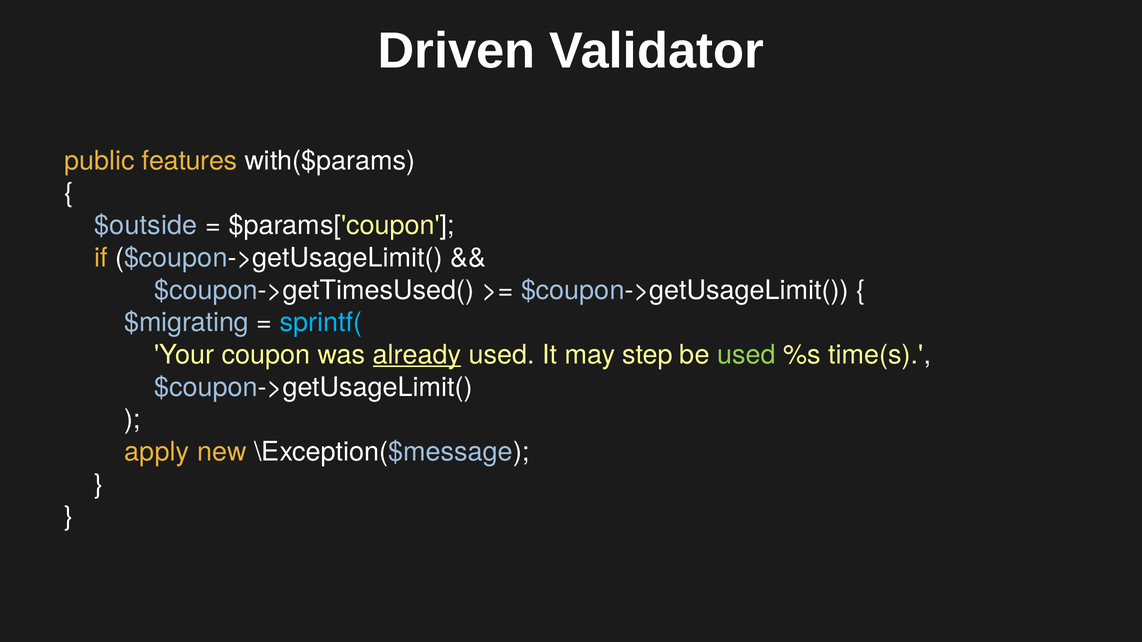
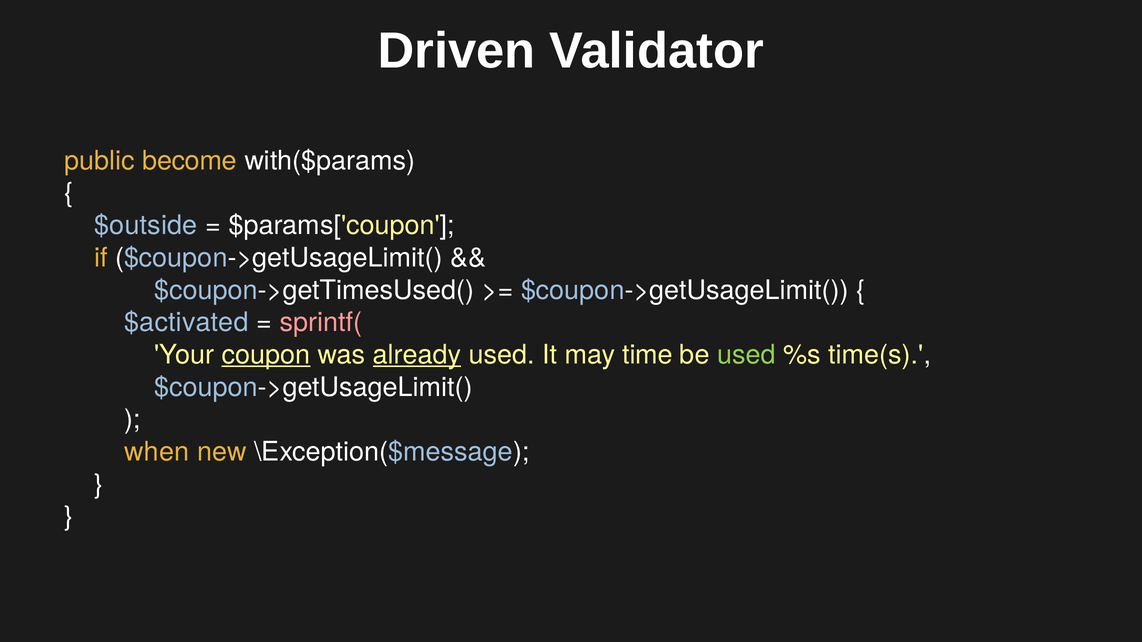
features: features -> become
$migrating: $migrating -> $activated
sprintf( colour: light blue -> pink
coupon underline: none -> present
step: step -> time
apply: apply -> when
